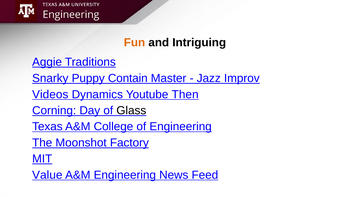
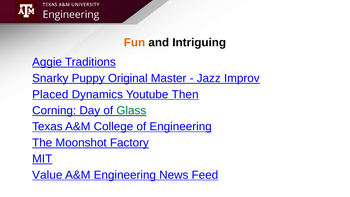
Contain: Contain -> Original
Videos: Videos -> Placed
Glass colour: black -> green
